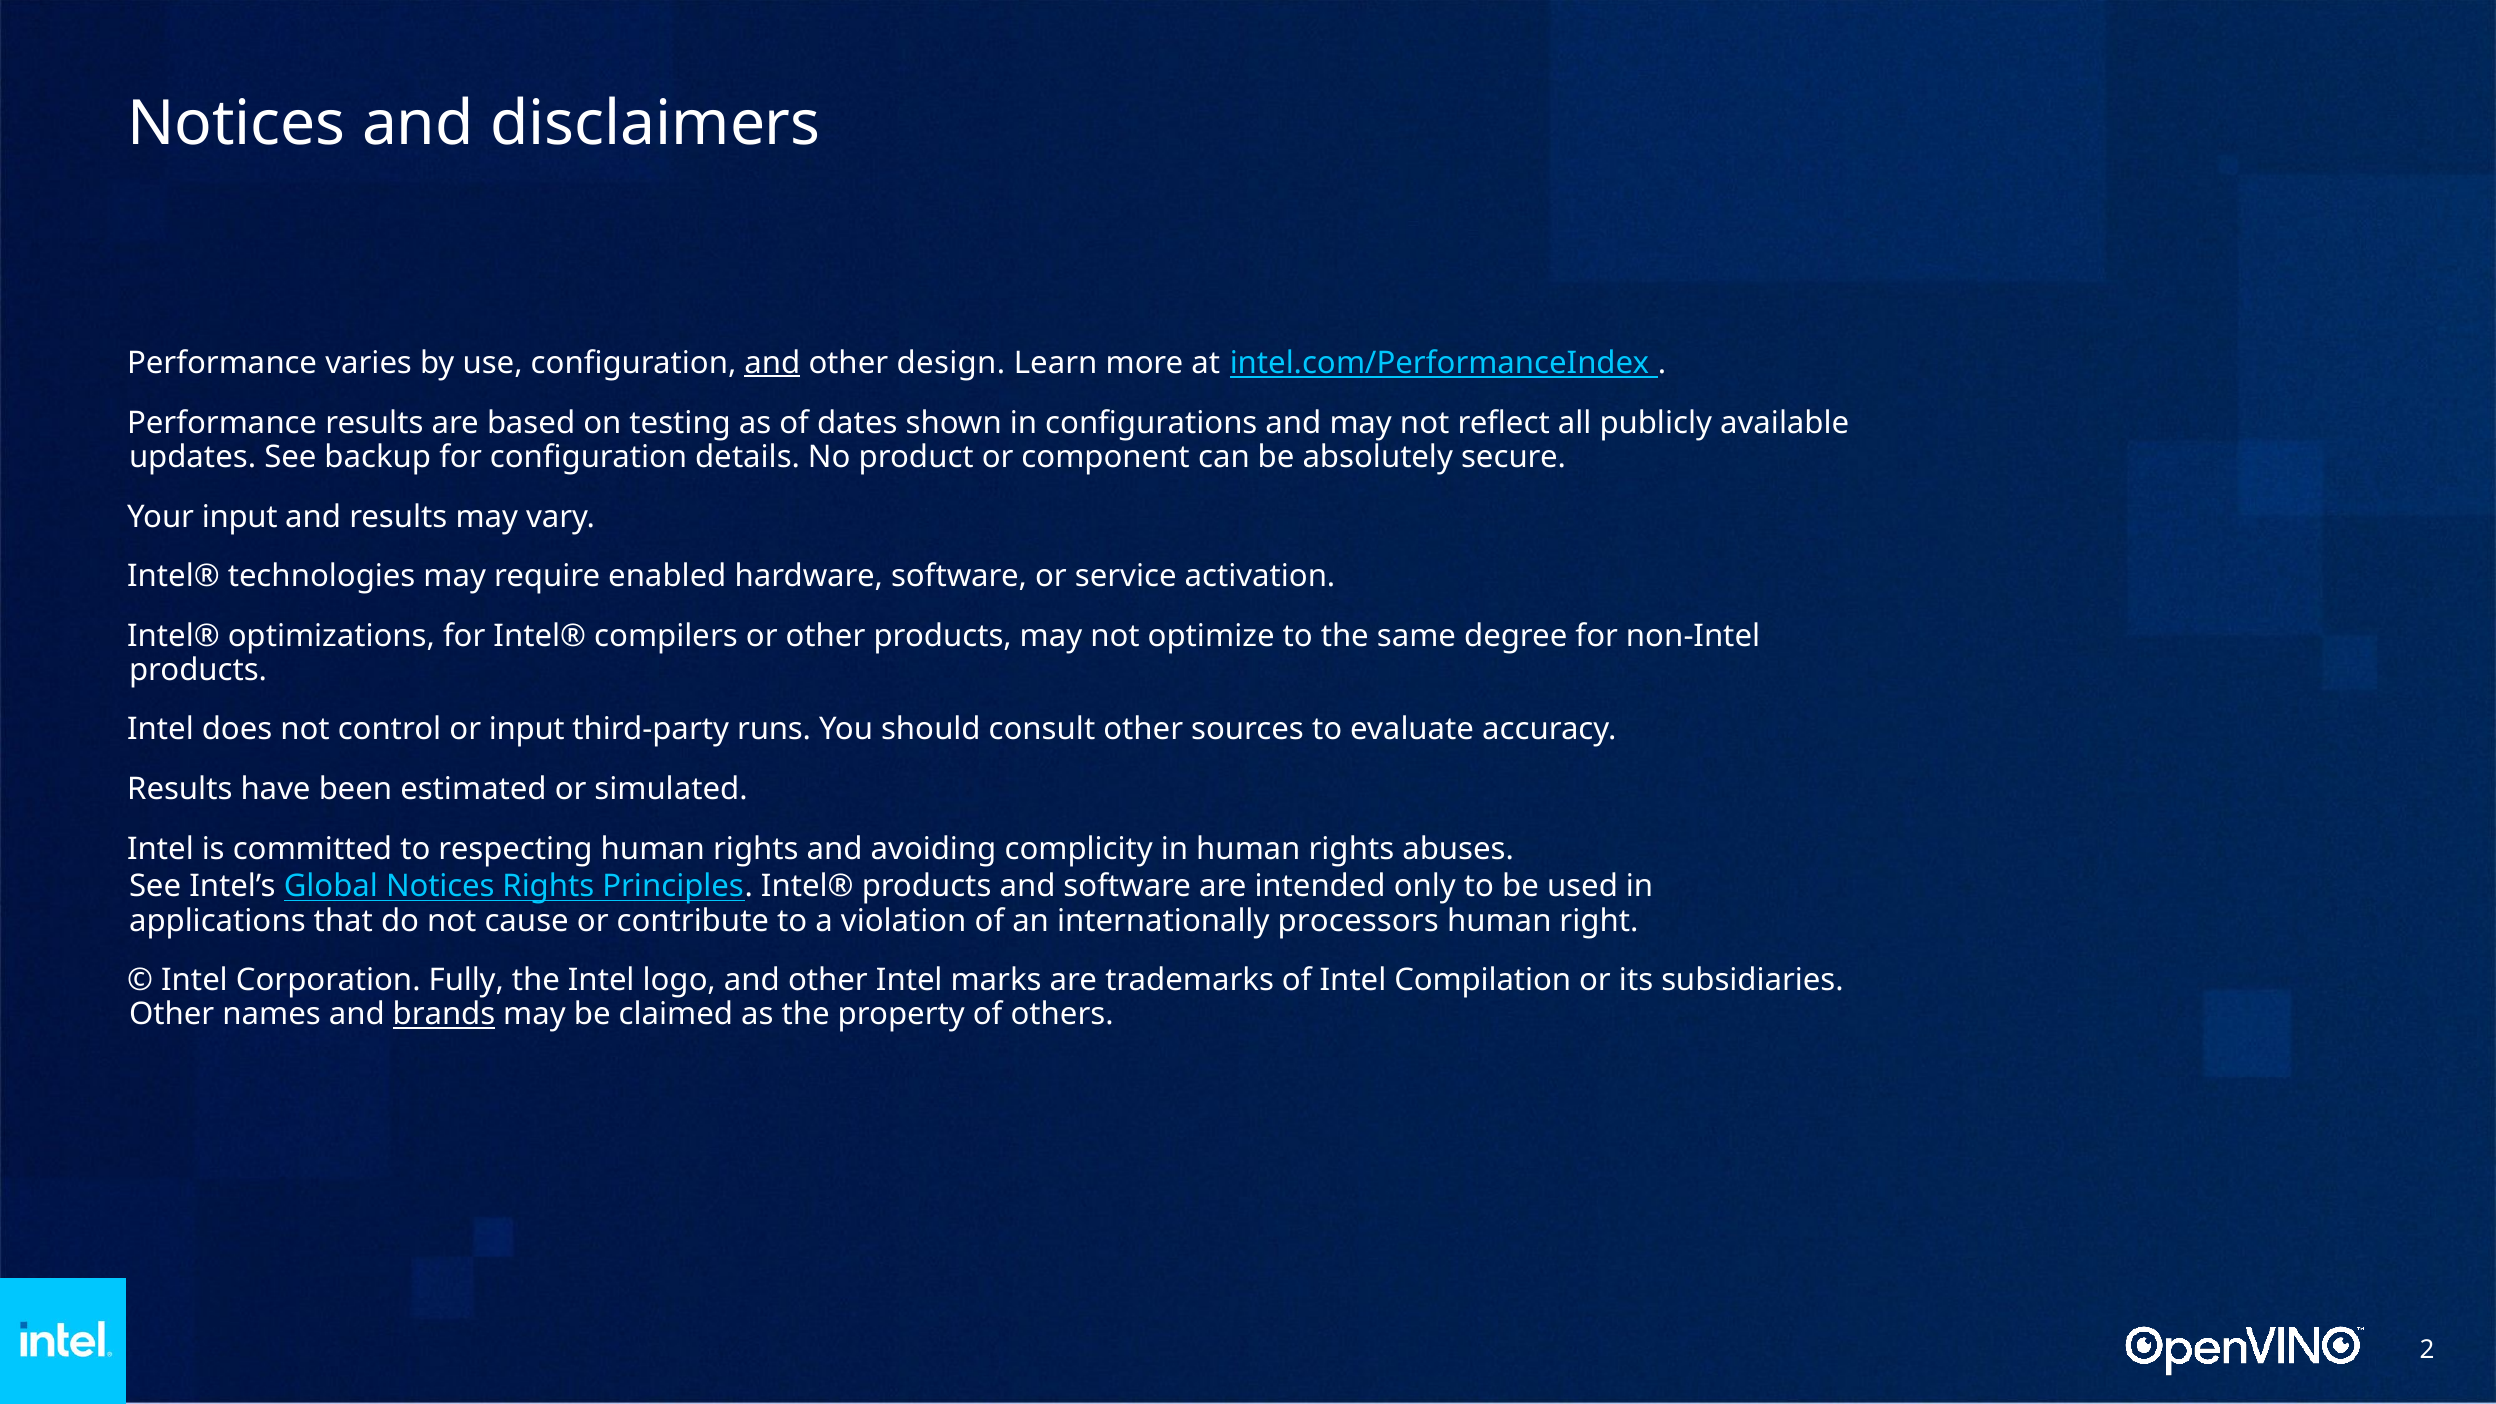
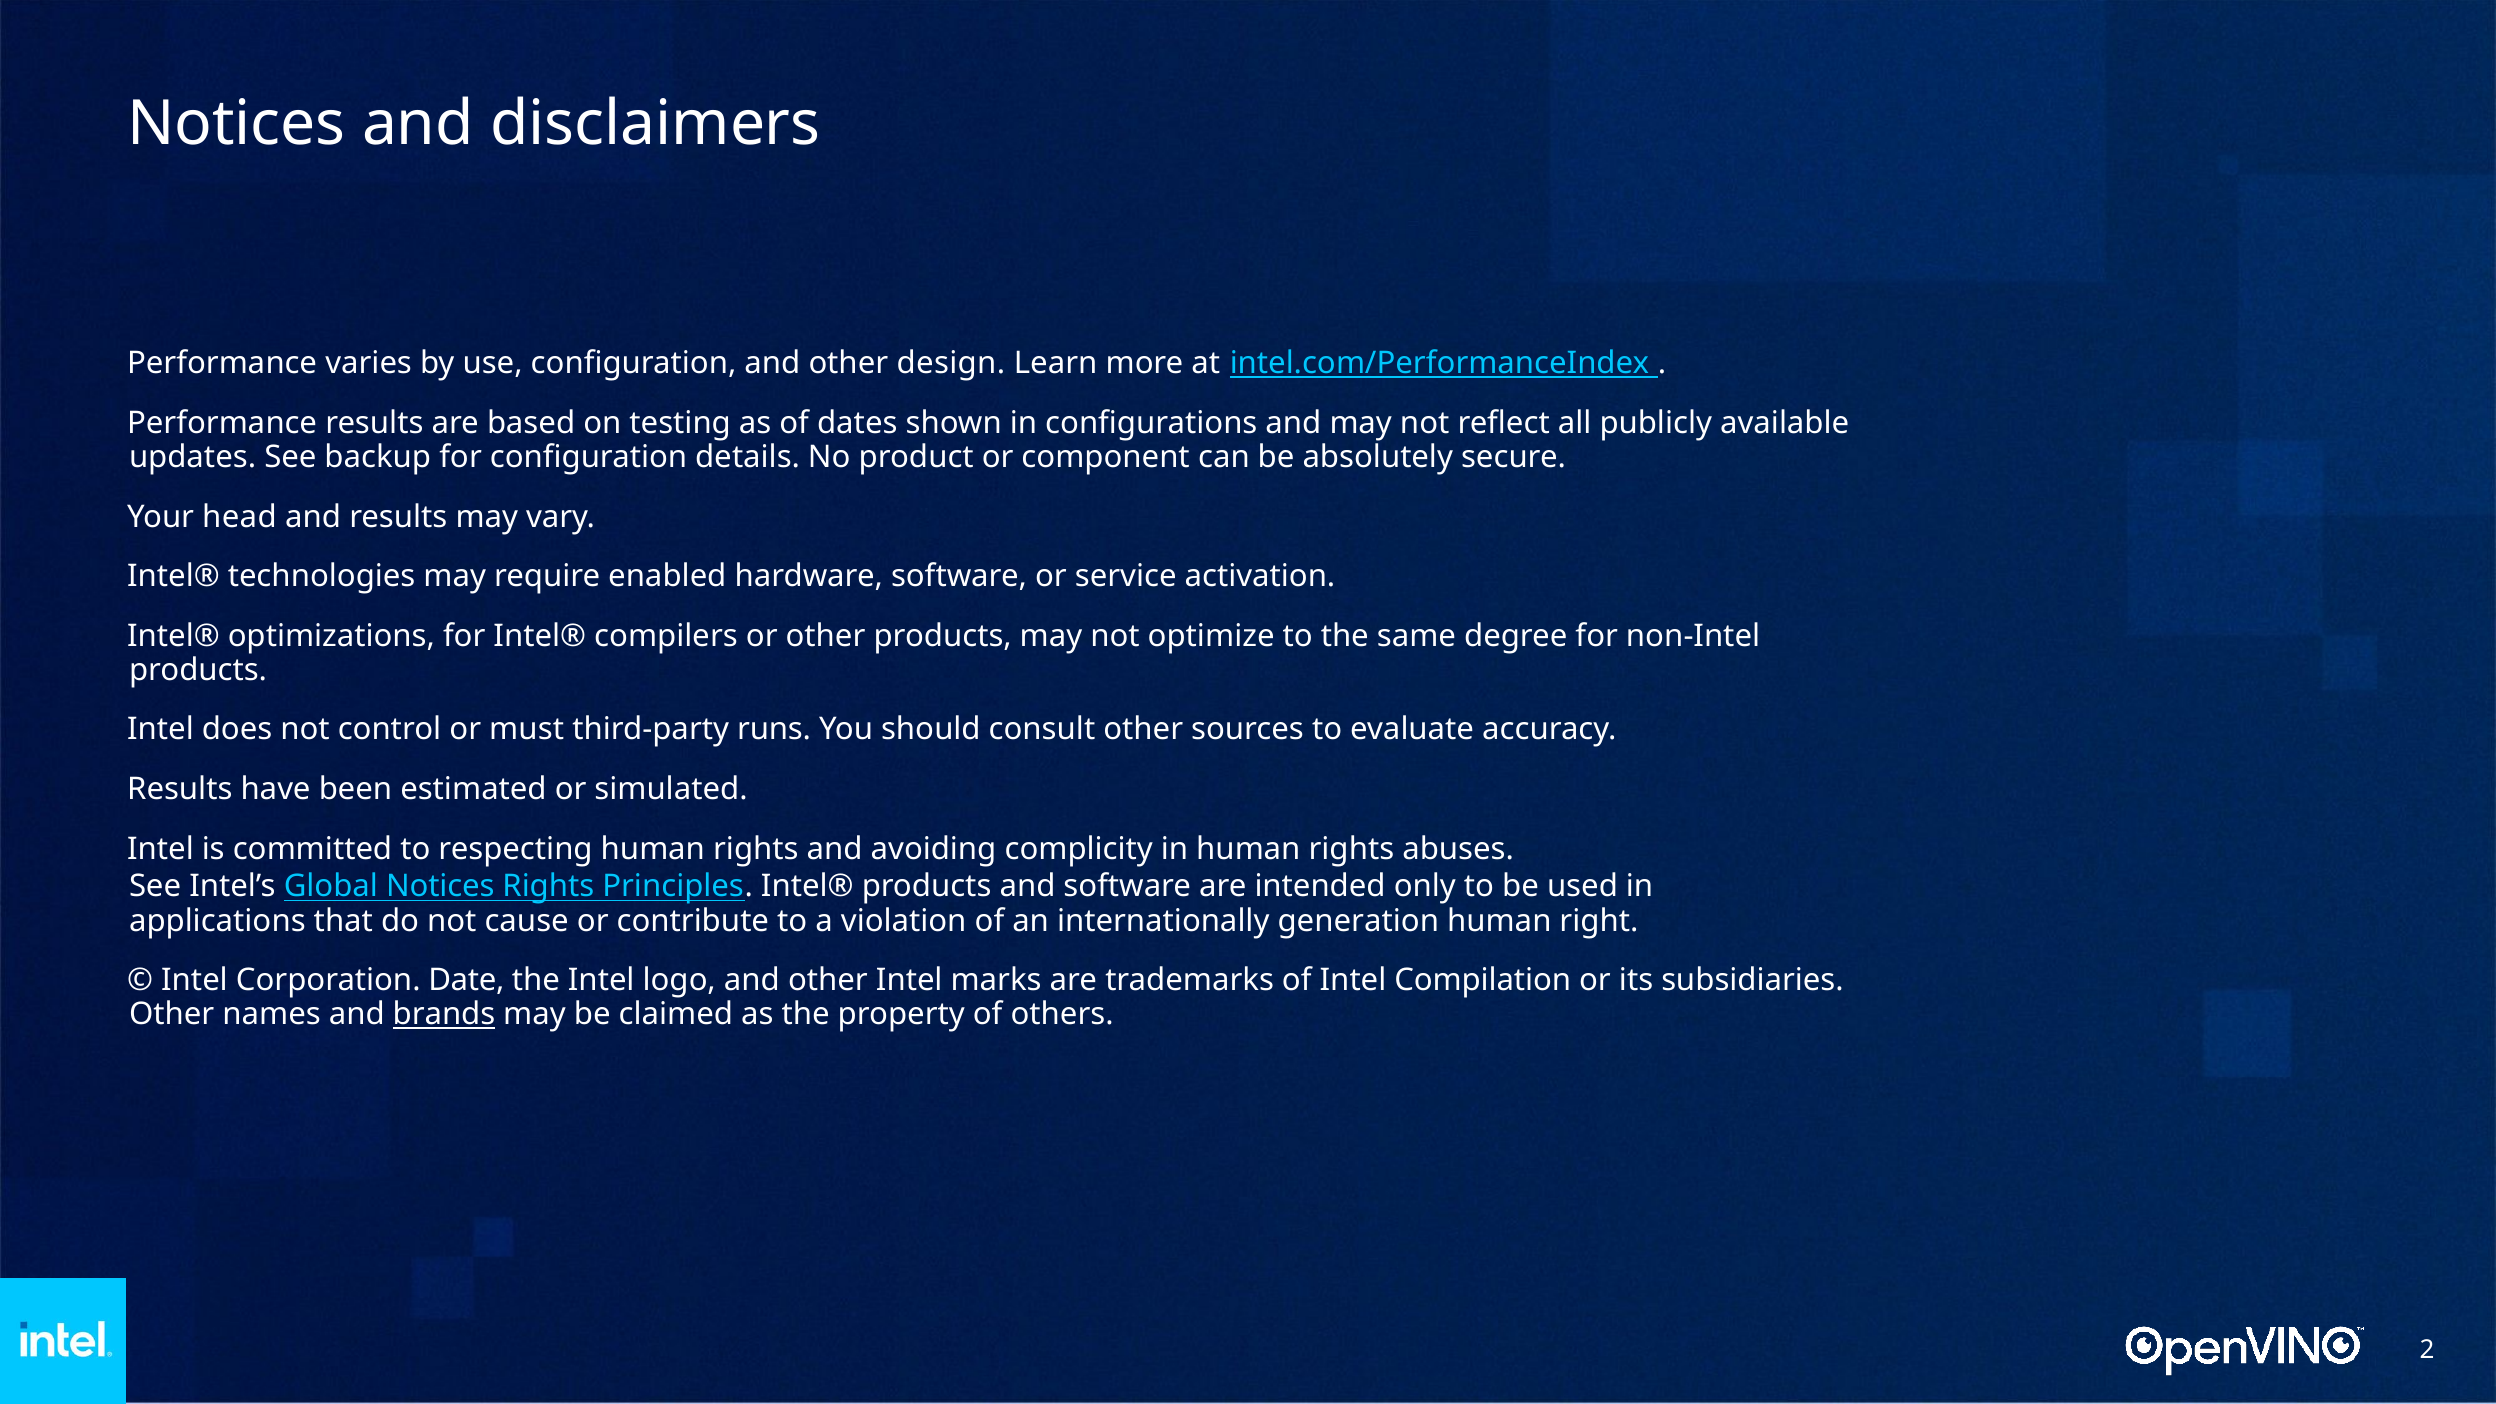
and at (772, 363) underline: present -> none
Your input: input -> head
or input: input -> must
processors: processors -> generation
Fully: Fully -> Date
